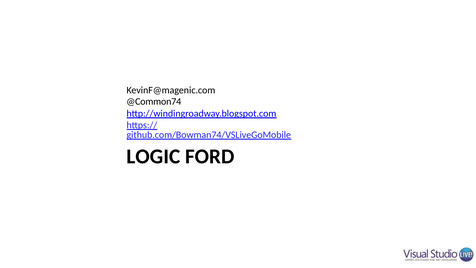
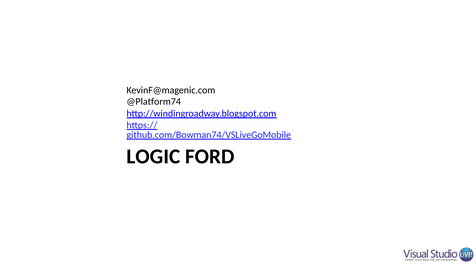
@Common74: @Common74 -> @Platform74
